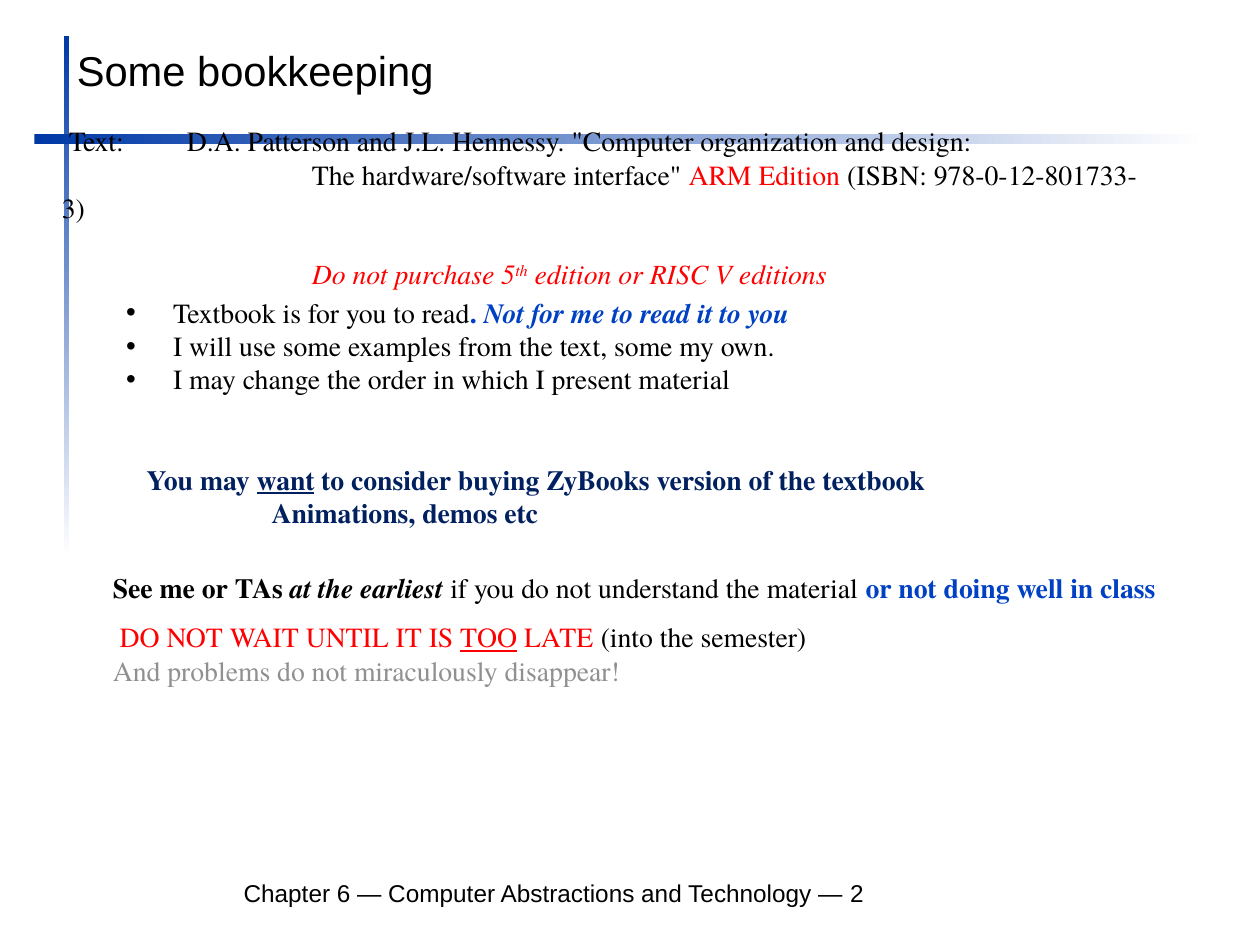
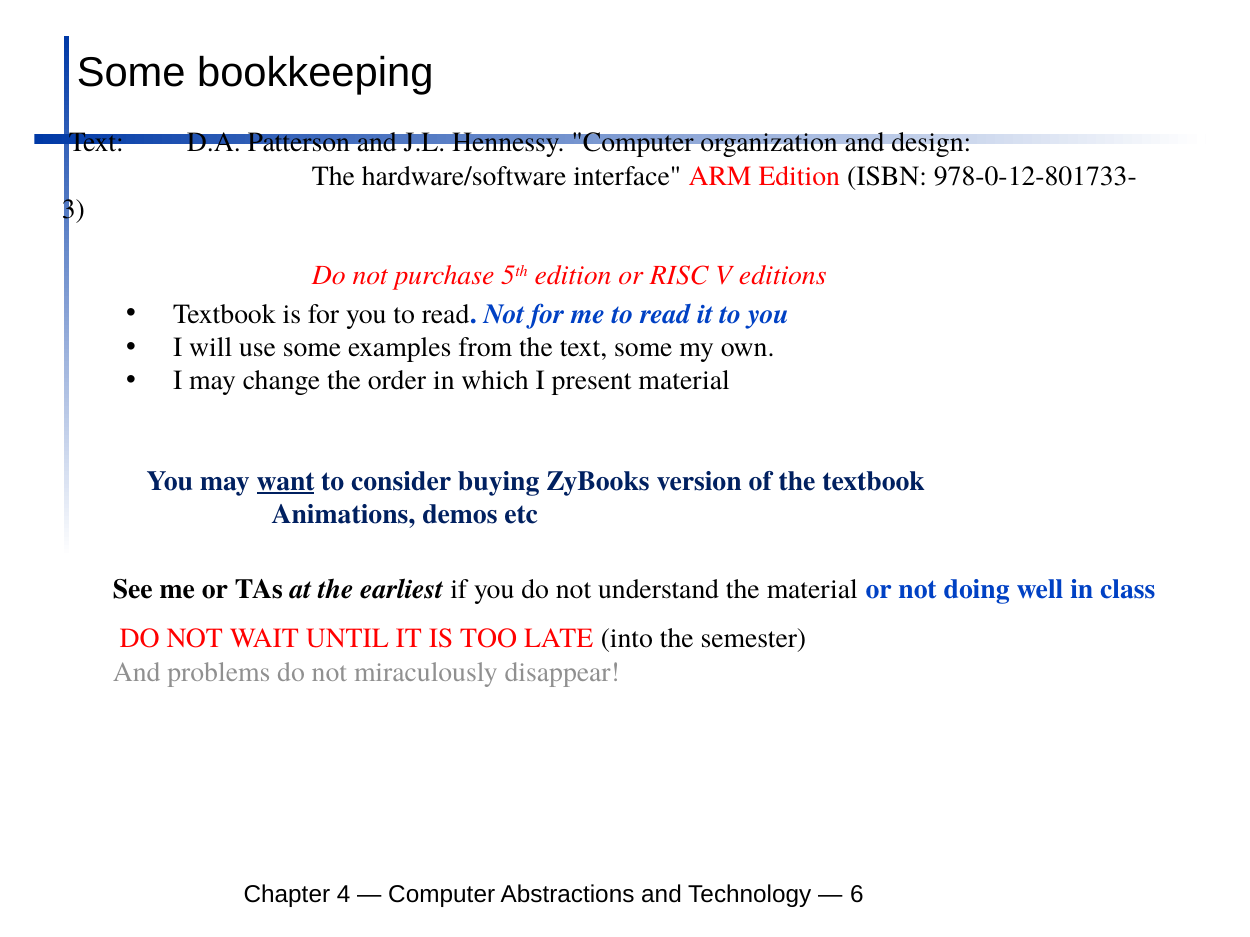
TOO underline: present -> none
6: 6 -> 4
2: 2 -> 6
